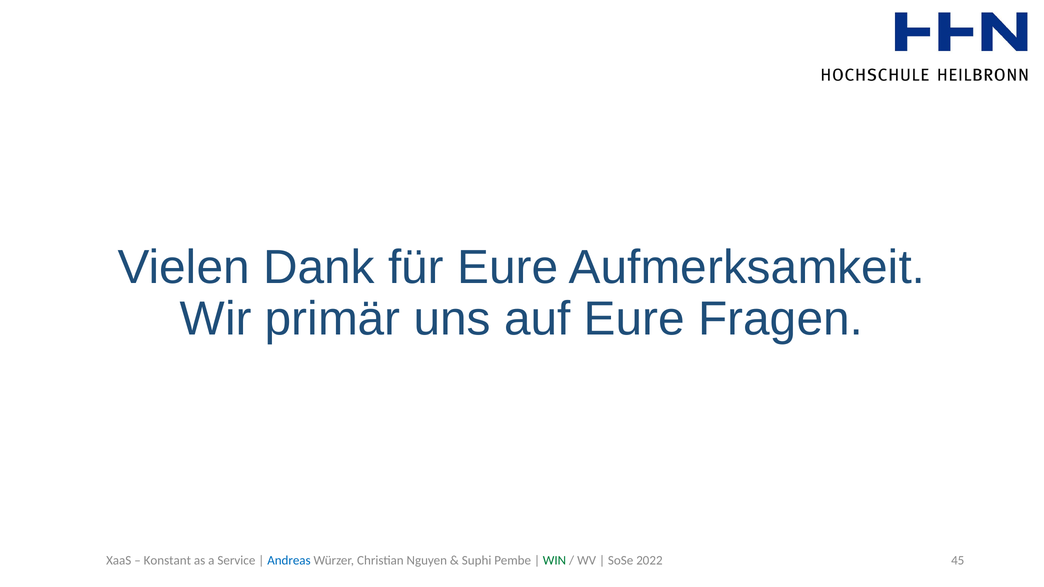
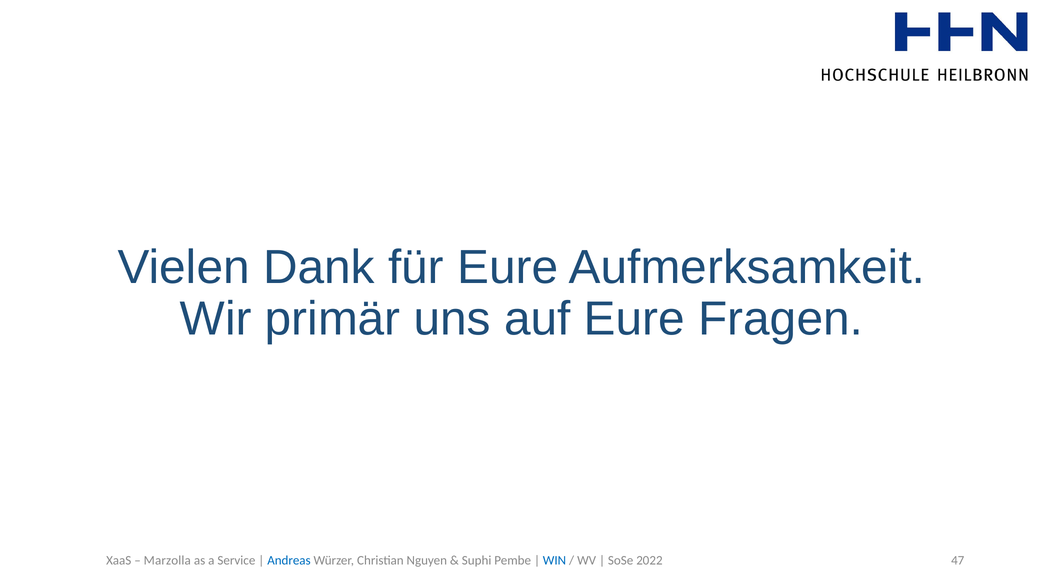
Konstant: Konstant -> Marzolla
WIN colour: green -> blue
45: 45 -> 47
